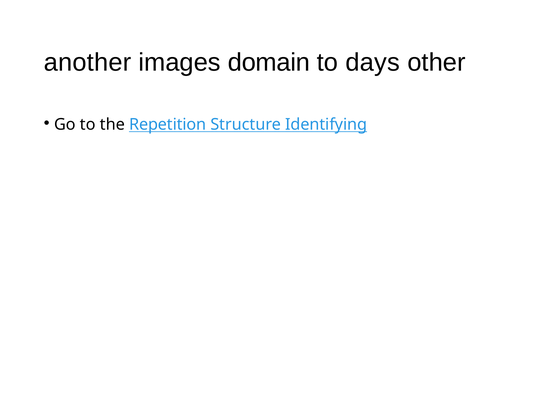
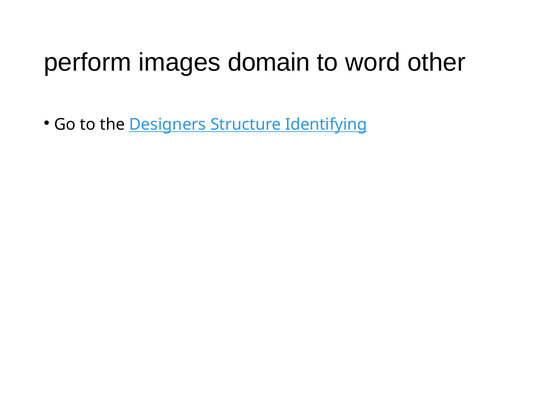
another: another -> perform
days: days -> word
Repetition: Repetition -> Designers
